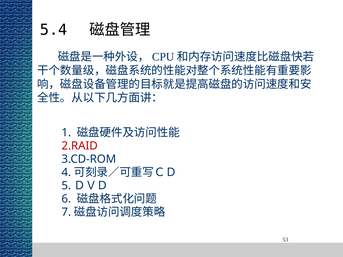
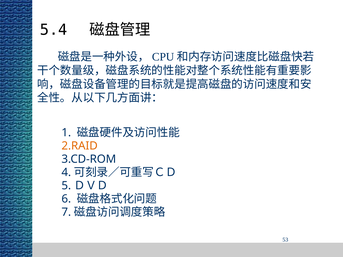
2.RAID colour: red -> orange
